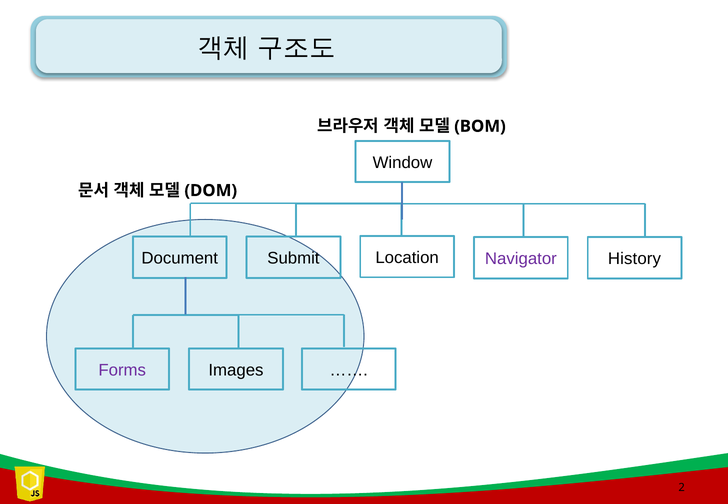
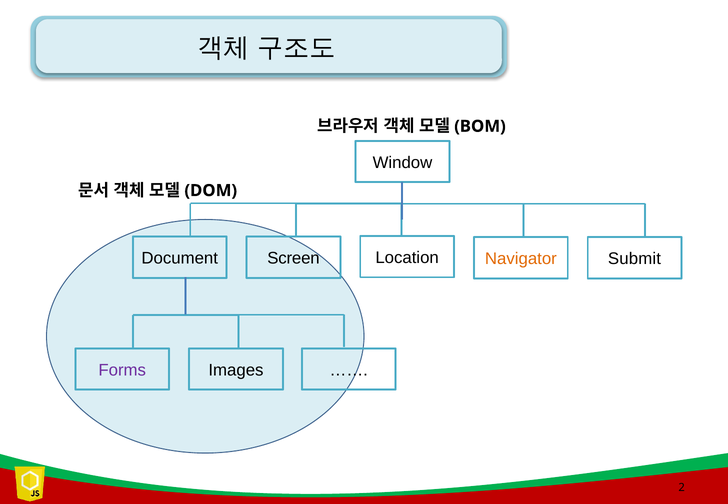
Submit: Submit -> Screen
Navigator colour: purple -> orange
History: History -> Submit
